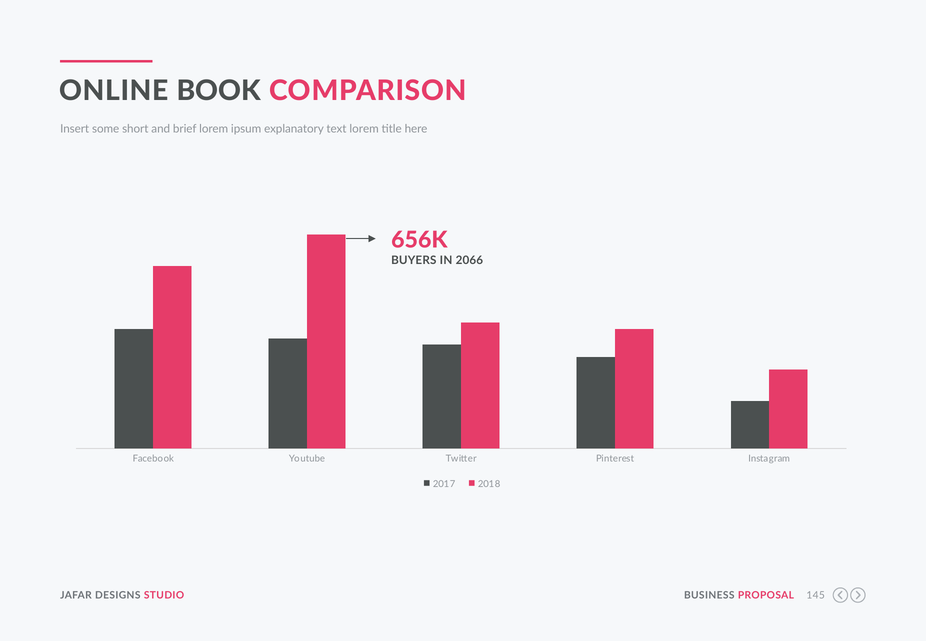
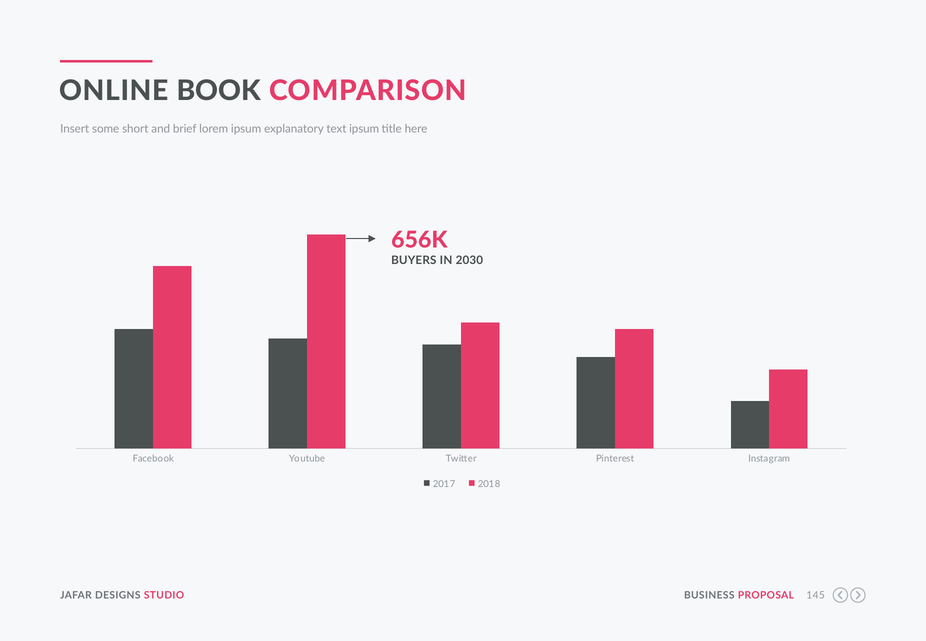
text lorem: lorem -> ipsum
2066: 2066 -> 2030
